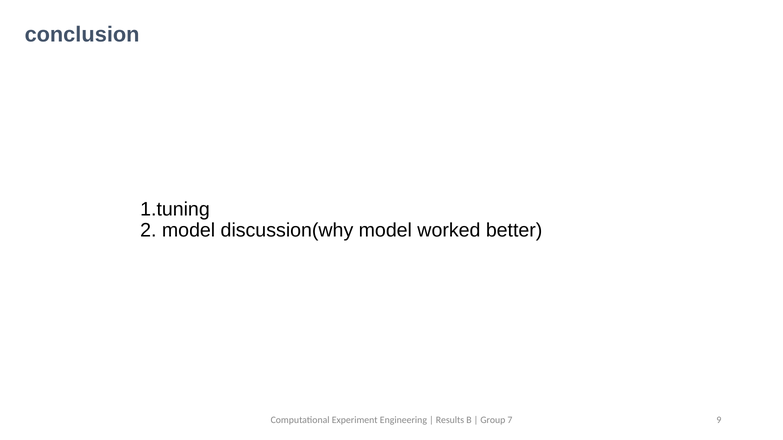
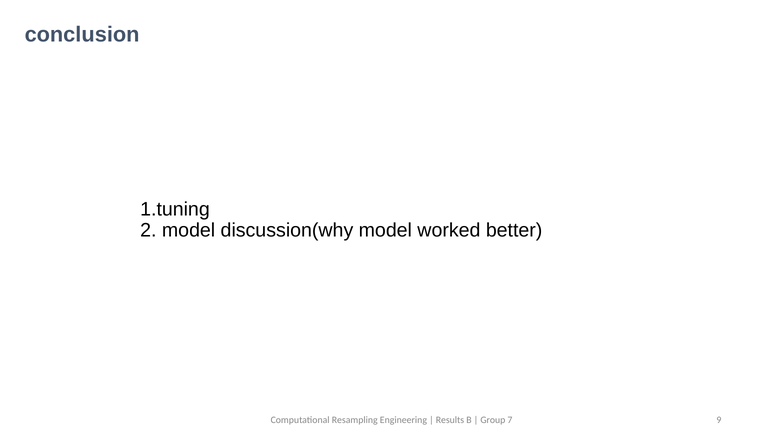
Experiment: Experiment -> Resampling
